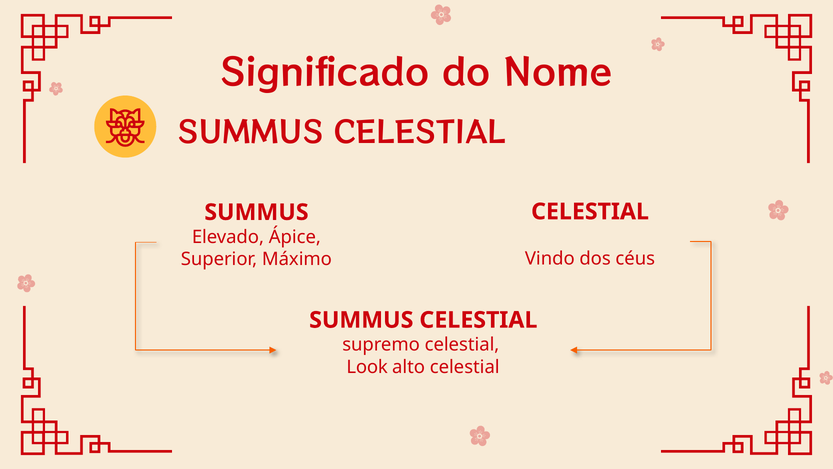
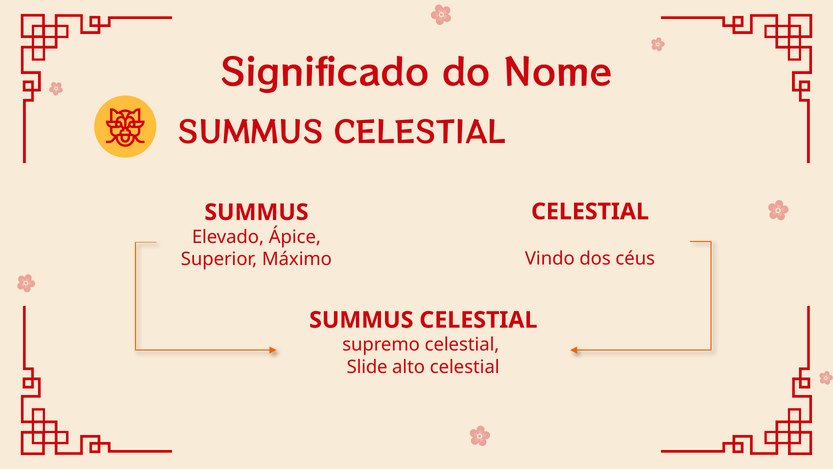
Look: Look -> Slide
